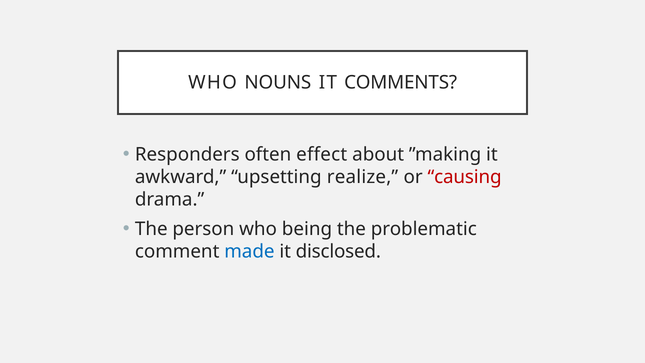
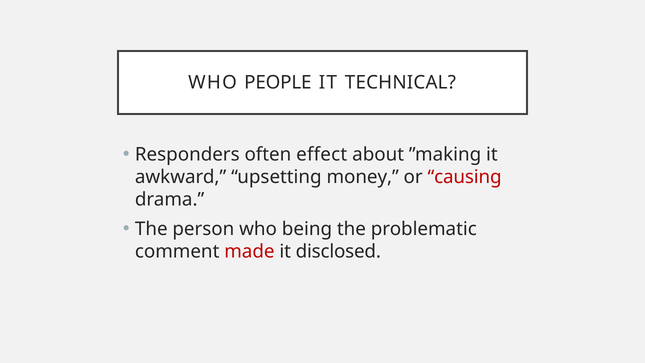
NOUNS: NOUNS -> PEOPLE
COMMENTS: COMMENTS -> TECHNICAL
realize: realize -> money
made colour: blue -> red
